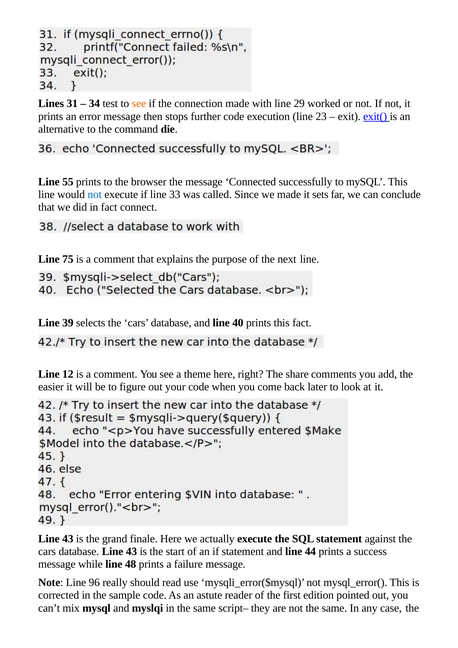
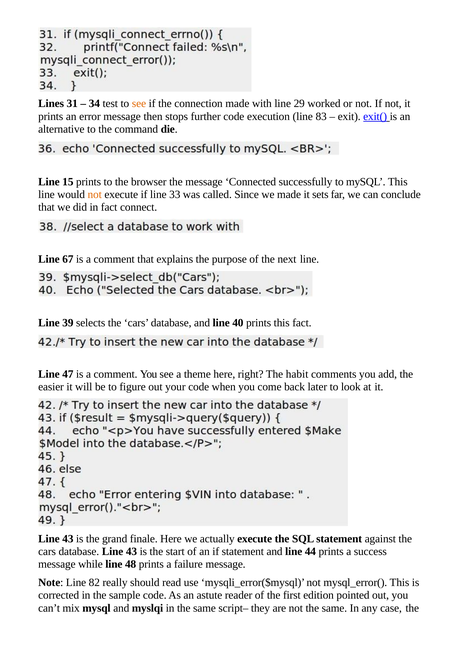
23: 23 -> 83
55: 55 -> 15
not at (95, 195) colour: blue -> orange
75: 75 -> 67
12: 12 -> 47
share: share -> habit
96: 96 -> 82
